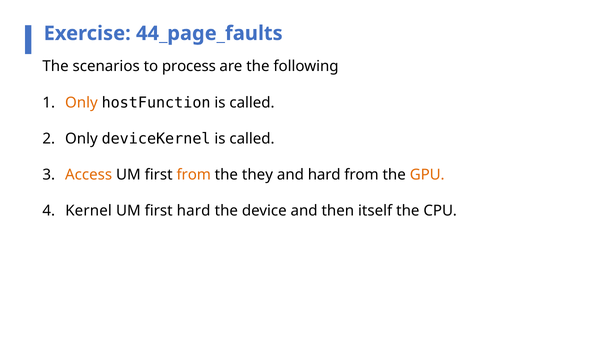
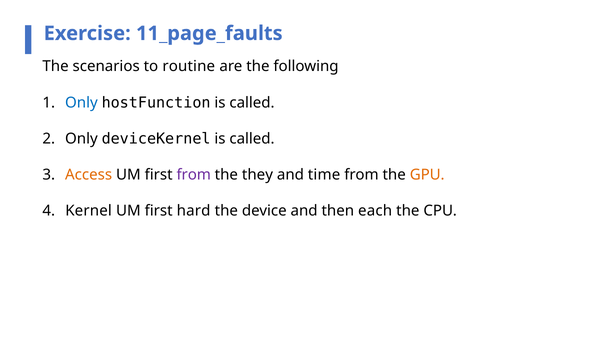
44_page_faults: 44_page_faults -> 11_page_faults
process: process -> routine
Only at (81, 103) colour: orange -> blue
from at (194, 175) colour: orange -> purple
and hard: hard -> time
itself: itself -> each
